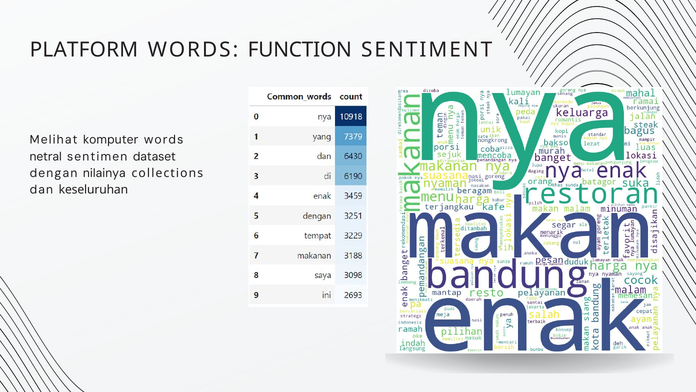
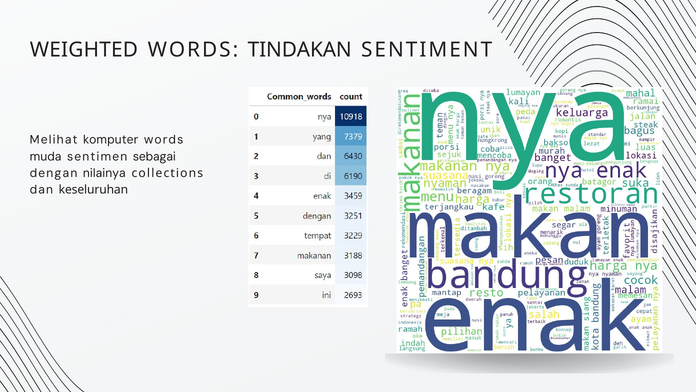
PLATFORM: PLATFORM -> WEIGHTED
FUNCTION: FUNCTION -> TINDAKAN
netral: netral -> muda
dataset: dataset -> sebagai
